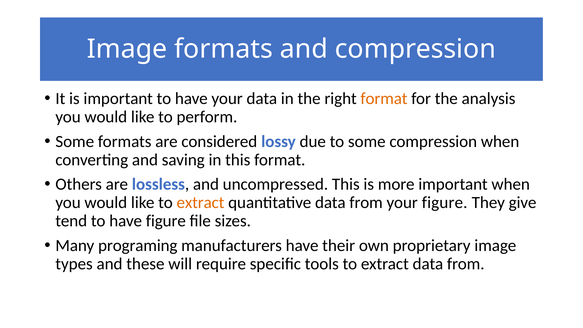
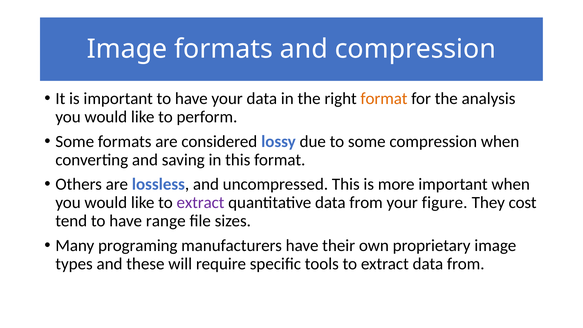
extract at (200, 203) colour: orange -> purple
give: give -> cost
have figure: figure -> range
